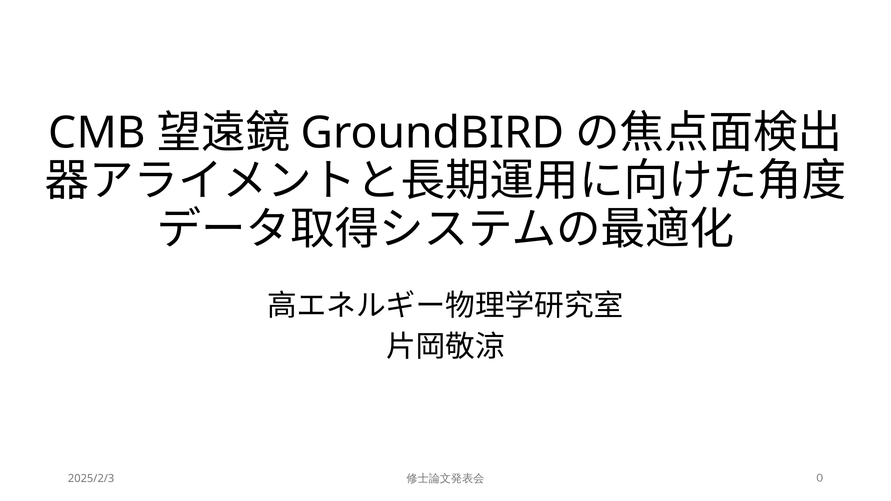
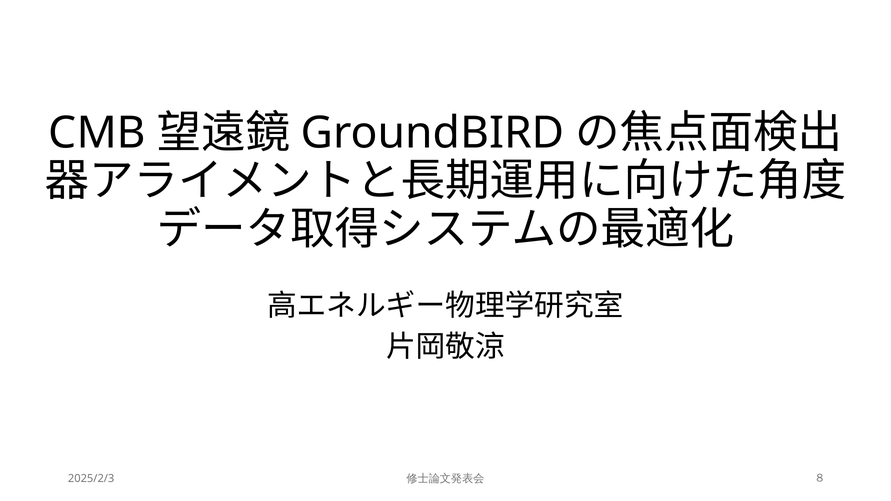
0: 0 -> 8
